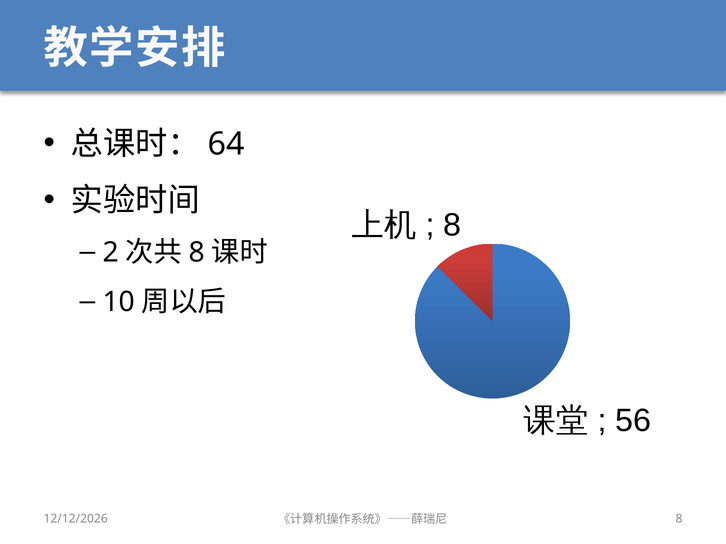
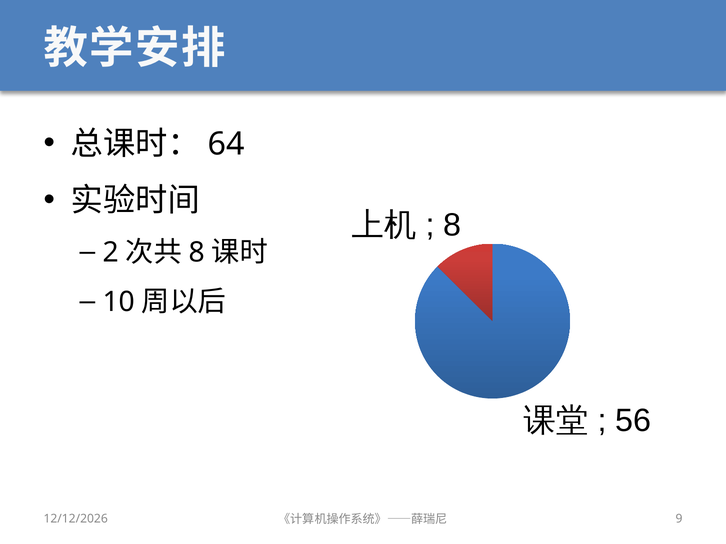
8 at (679, 519): 8 -> 9
